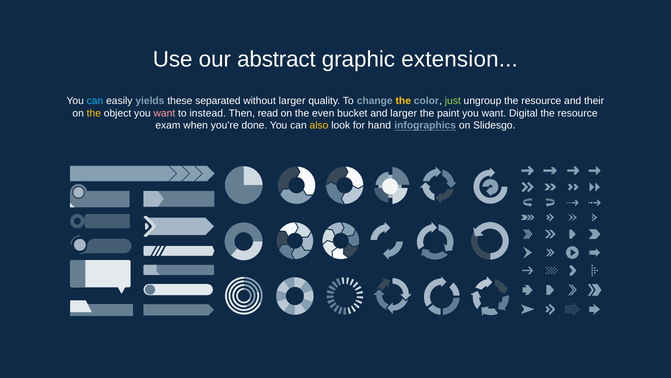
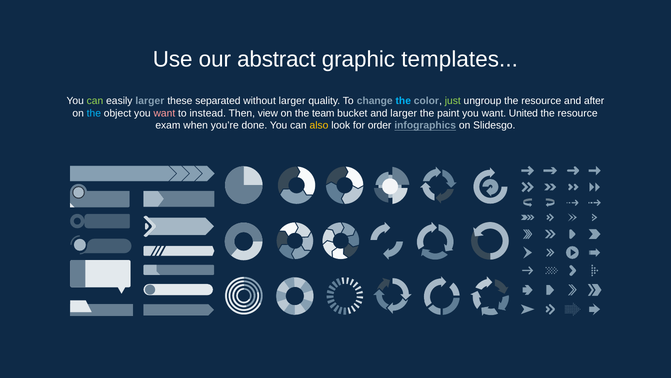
extension: extension -> templates
can at (95, 101) colour: light blue -> light green
easily yields: yields -> larger
the at (403, 101) colour: yellow -> light blue
their: their -> after
the at (94, 113) colour: yellow -> light blue
read: read -> view
even: even -> team
Digital: Digital -> United
hand: hand -> order
